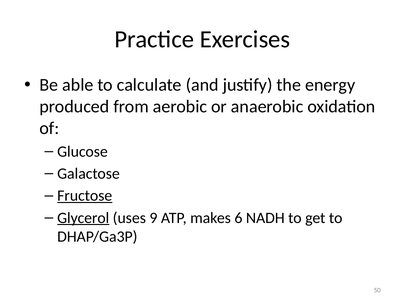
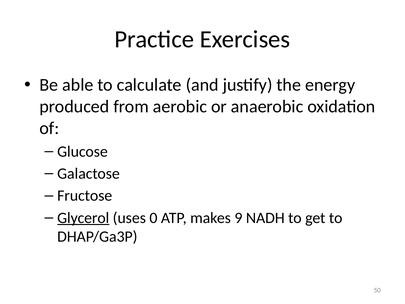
Fructose underline: present -> none
9: 9 -> 0
6: 6 -> 9
